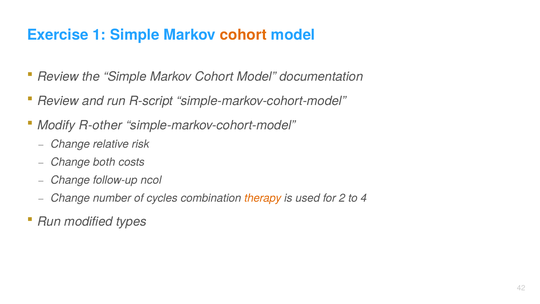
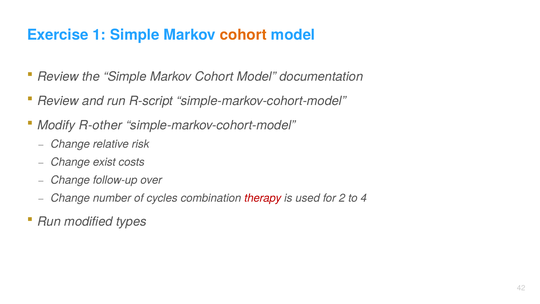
both: both -> exist
ncol: ncol -> over
therapy colour: orange -> red
